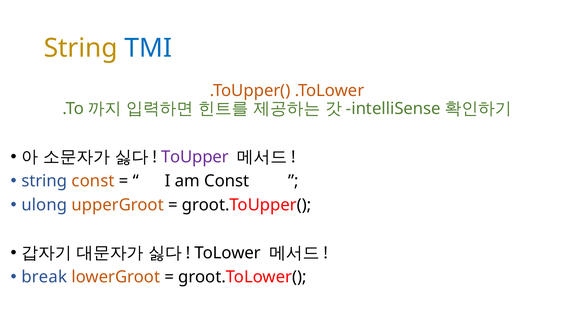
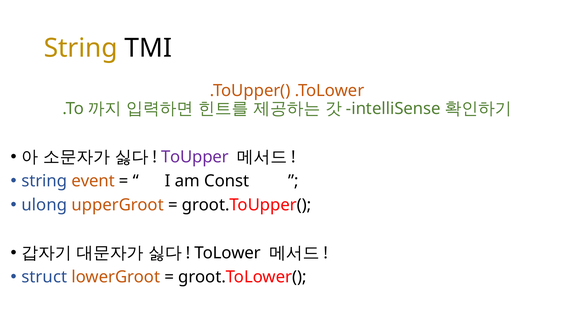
TMI colour: blue -> black
string const: const -> event
break: break -> struct
